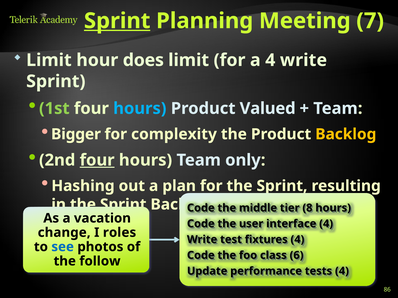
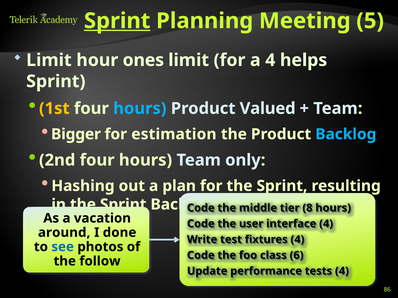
7: 7 -> 5
does: does -> ones
a 4 write: write -> helps
1st colour: light green -> yellow
complexity: complexity -> estimation
Backlog at (346, 134) colour: yellow -> light blue
four at (97, 160) underline: present -> none
change: change -> around
roles: roles -> done
